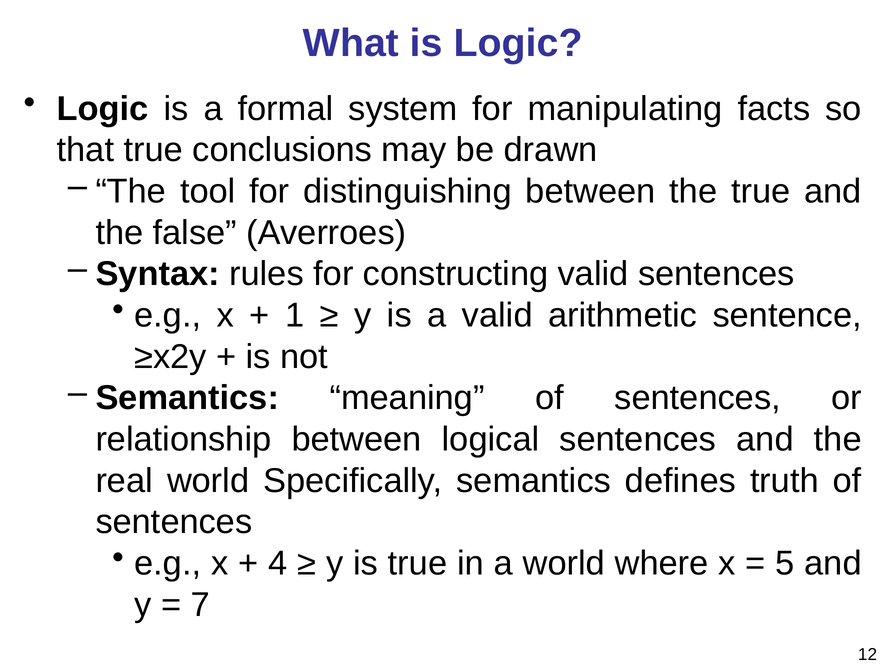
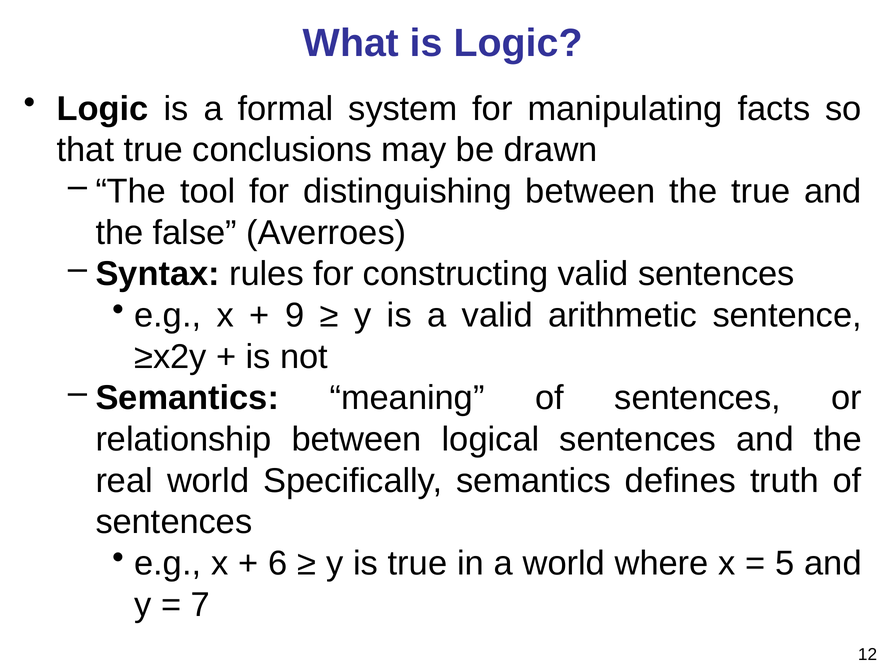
1: 1 -> 9
4: 4 -> 6
